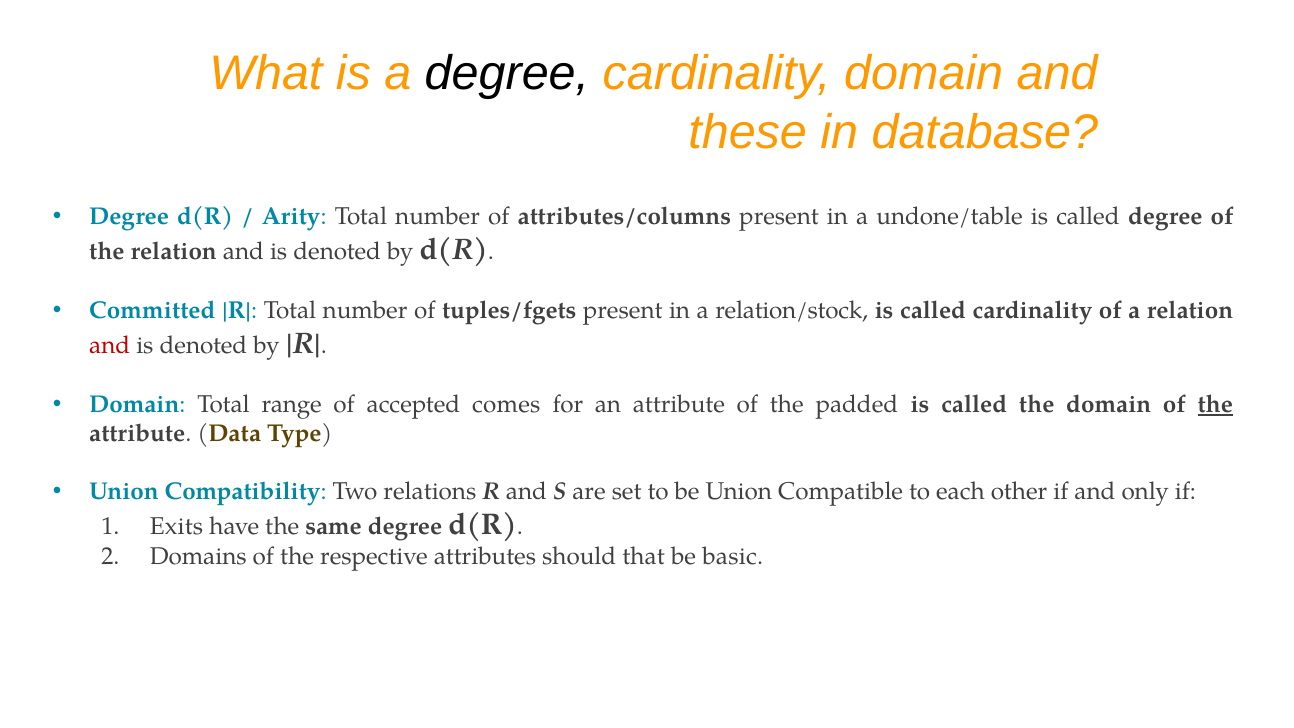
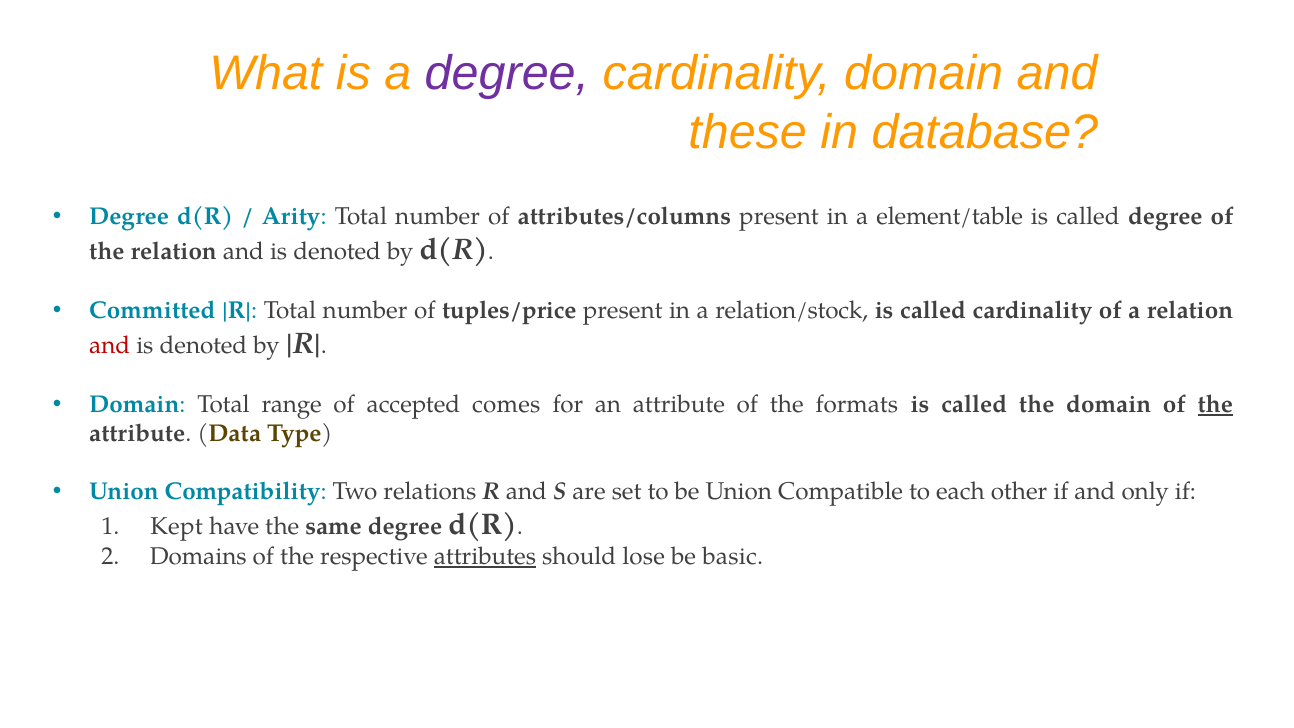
degree at (507, 74) colour: black -> purple
undone/table: undone/table -> element/table
tuples/fgets: tuples/fgets -> tuples/price
padded: padded -> formats
Exits: Exits -> Kept
attributes underline: none -> present
that: that -> lose
